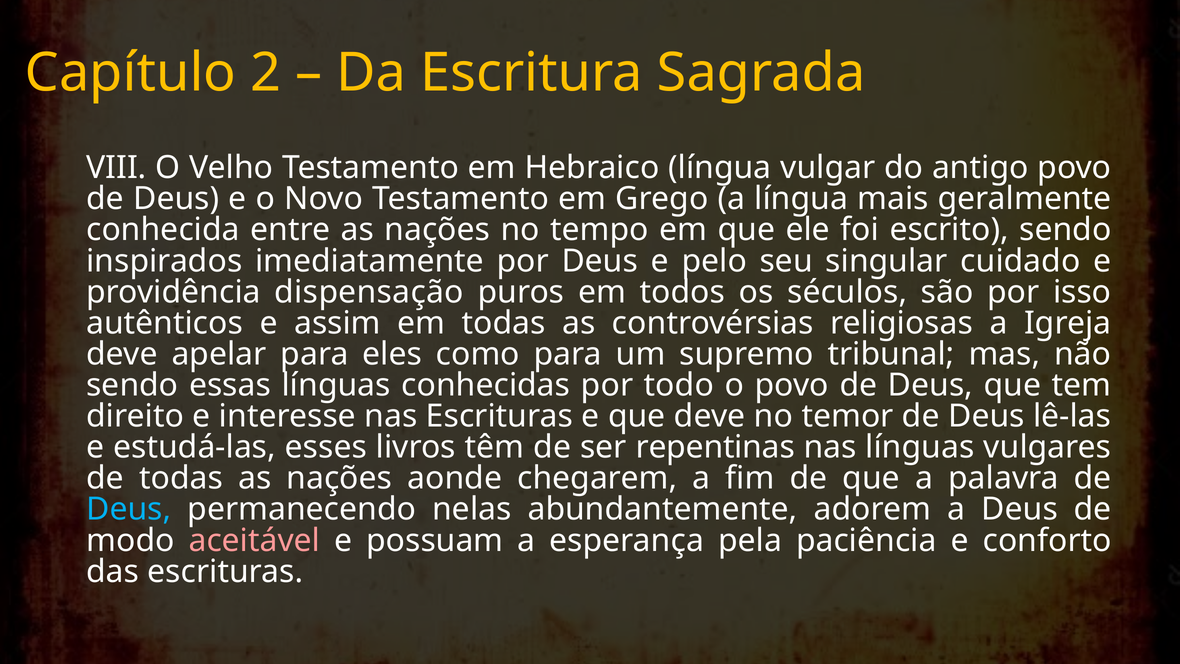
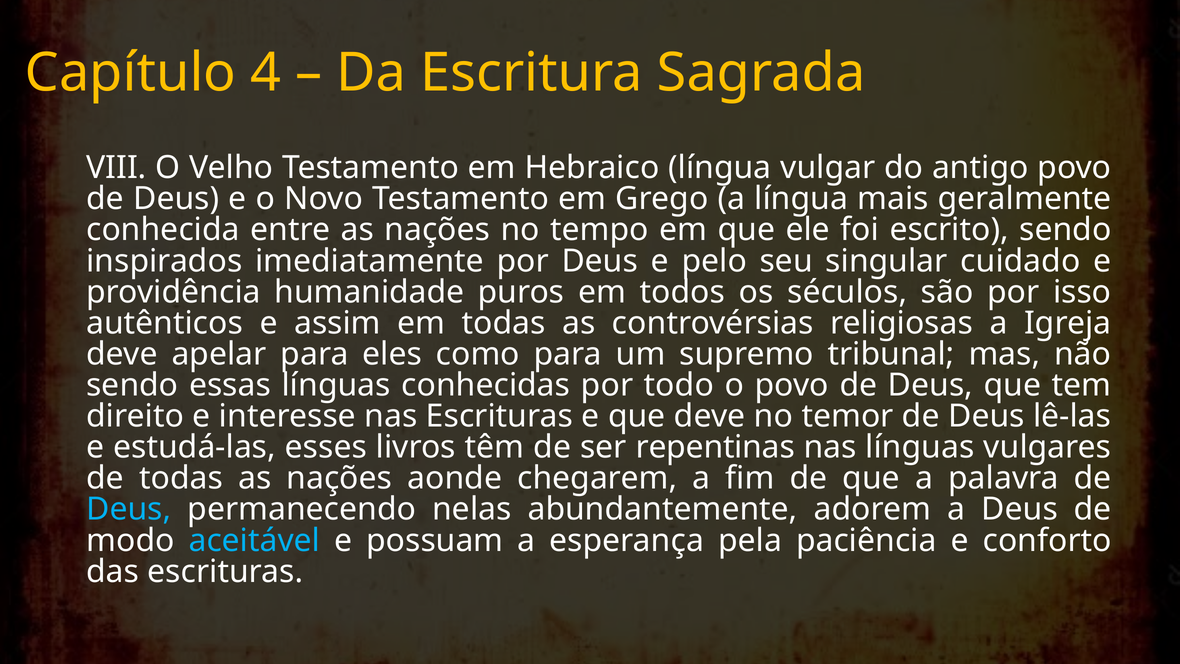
2: 2 -> 4
dispensação: dispensação -> humanidade
aceitável colour: pink -> light blue
